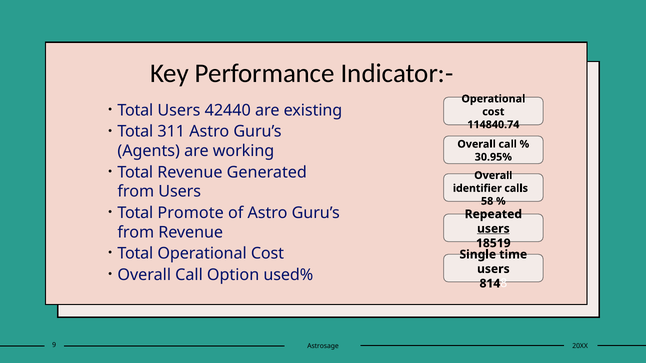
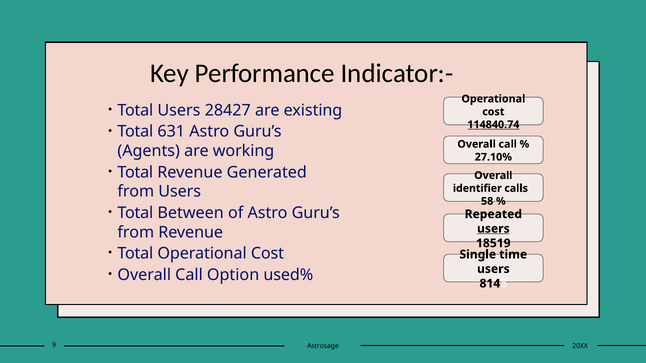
42440: 42440 -> 28427
114840.74 underline: none -> present
311: 311 -> 631
30.95%: 30.95% -> 27.10%
Promote: Promote -> Between
